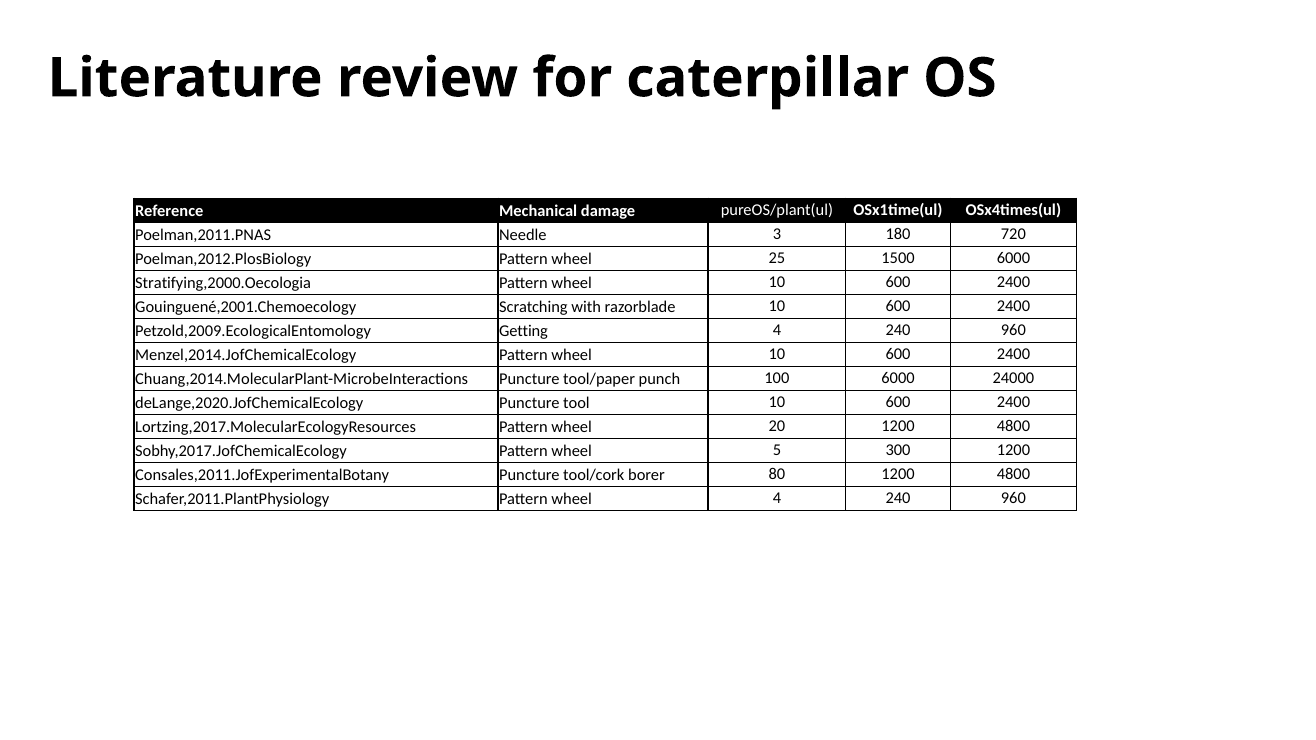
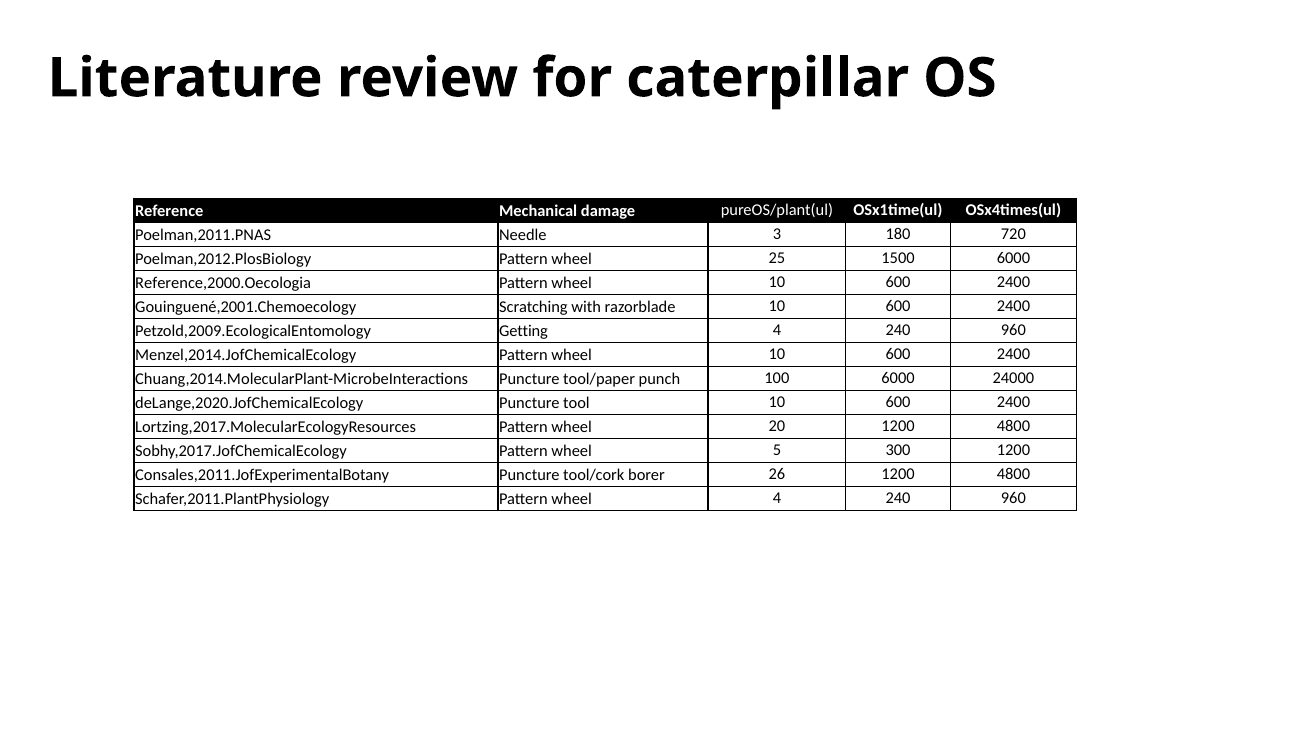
Stratifying,2000.Oecologia: Stratifying,2000.Oecologia -> Reference,2000.Oecologia
80: 80 -> 26
